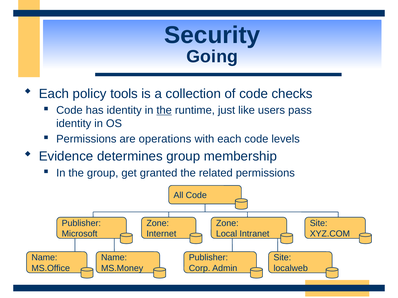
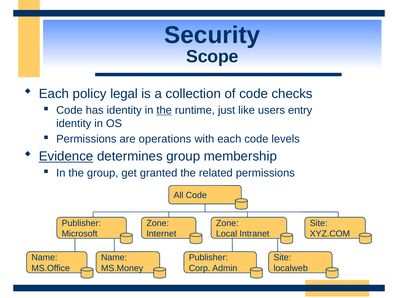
Going: Going -> Scope
tools: tools -> legal
pass: pass -> entry
Evidence underline: none -> present
